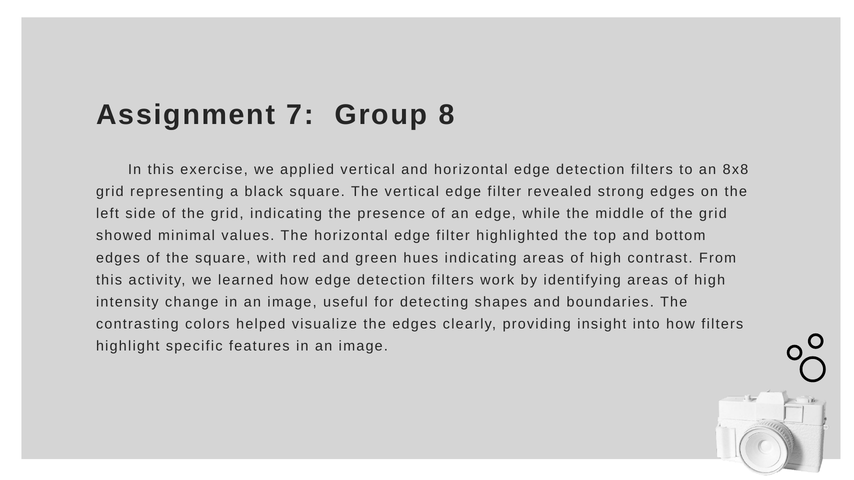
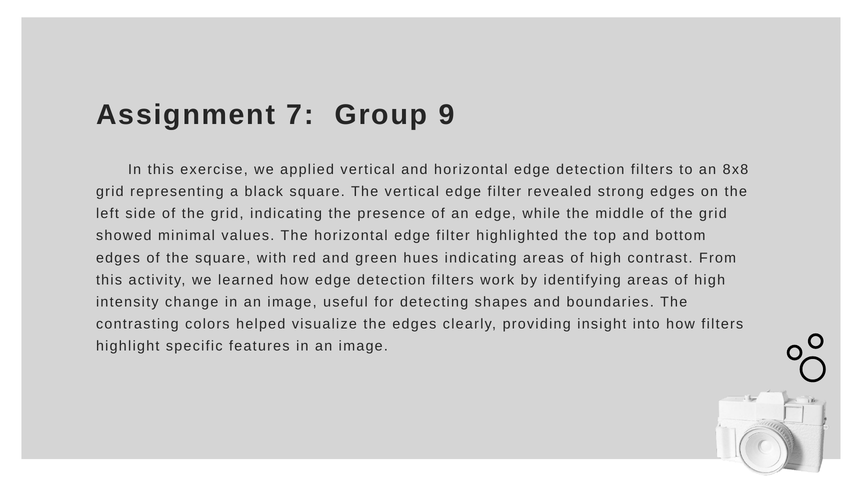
8: 8 -> 9
